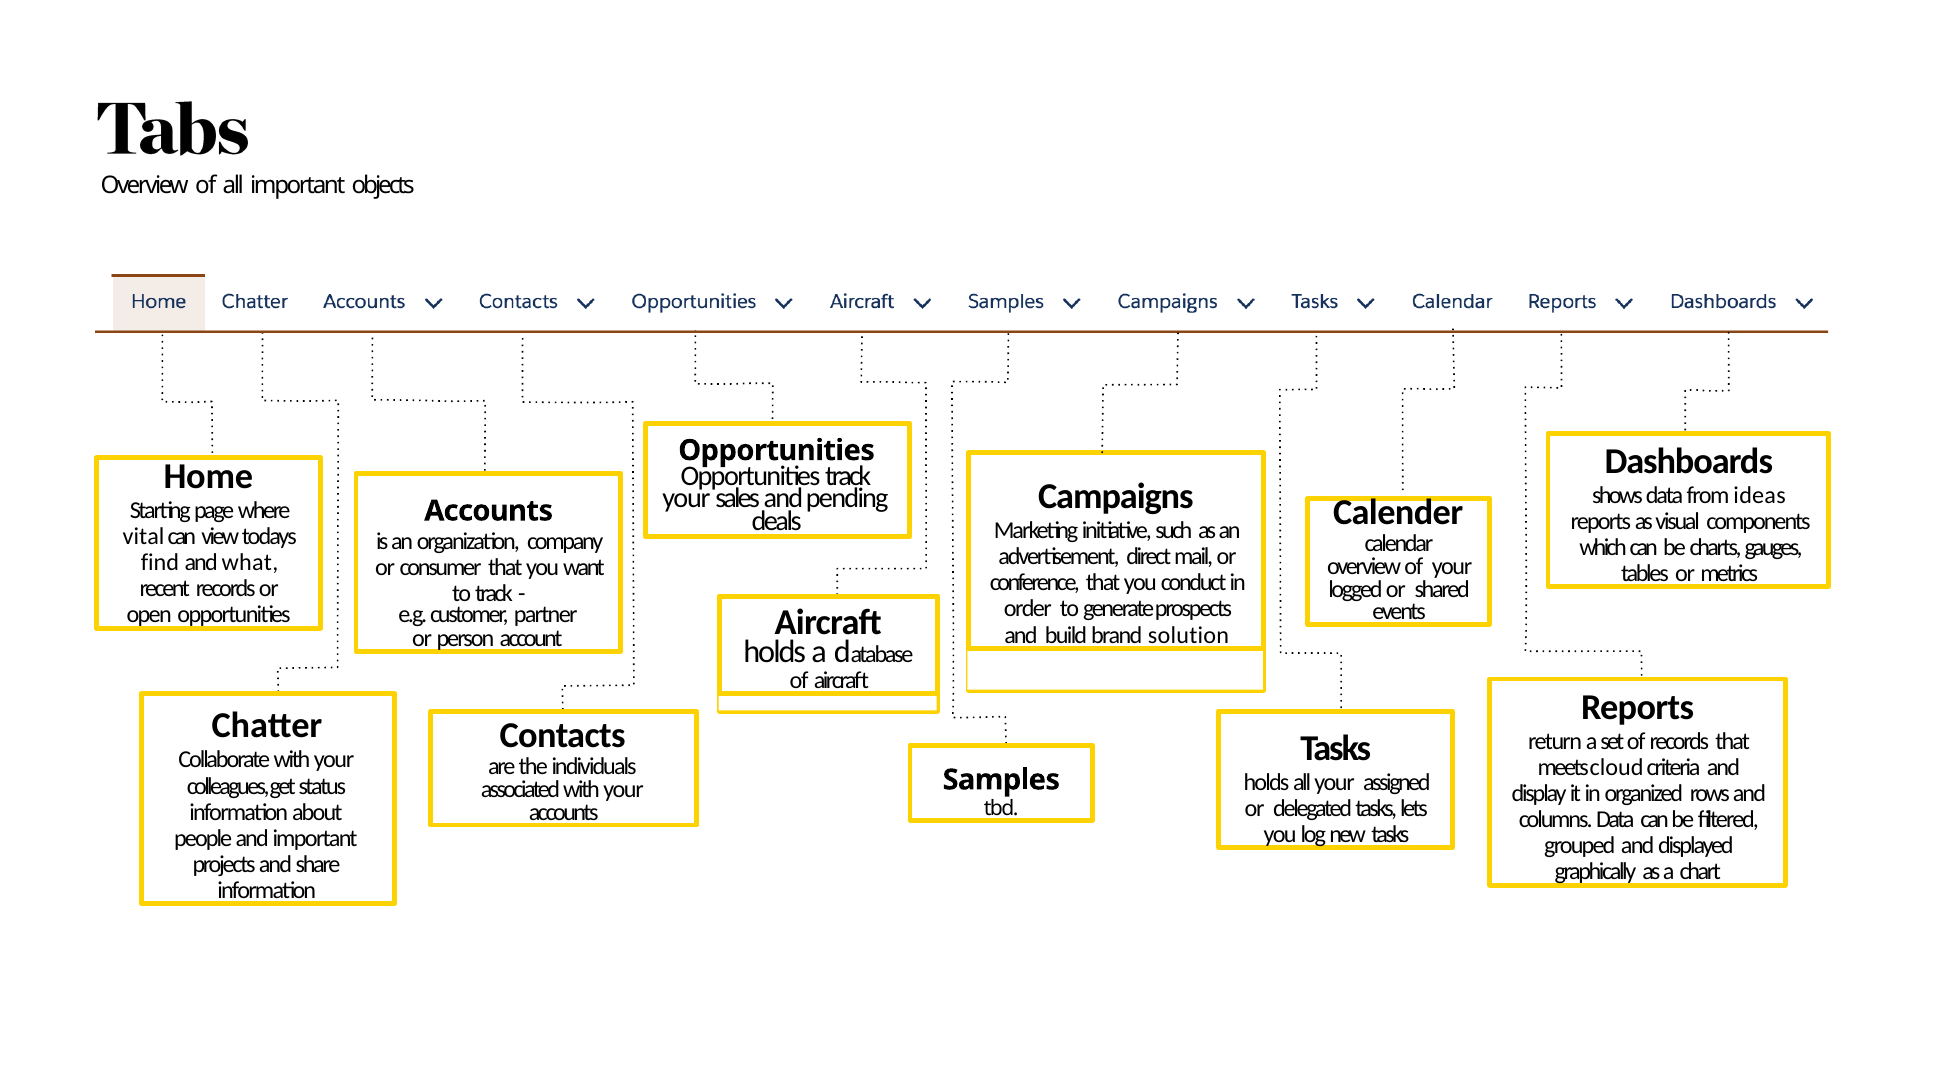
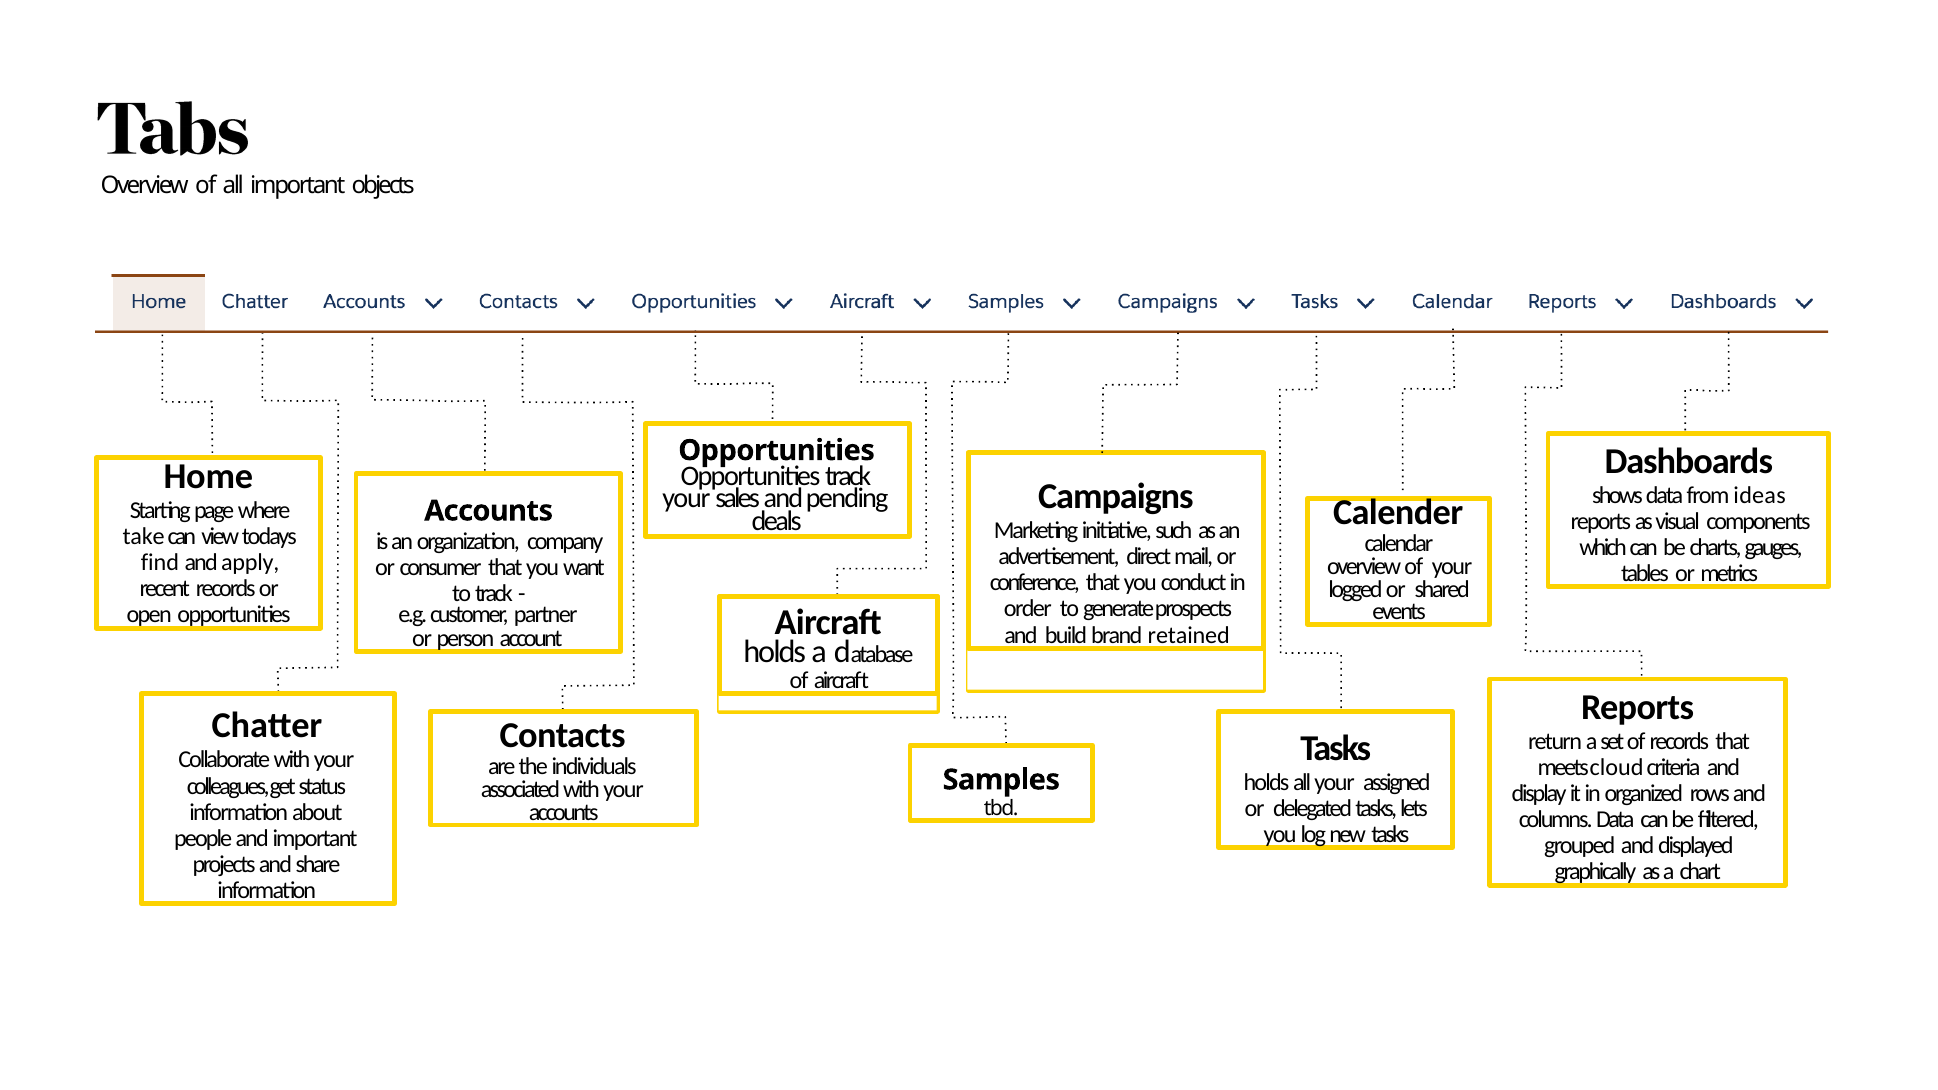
vital: vital -> take
what: what -> apply
solution: solution -> retained
